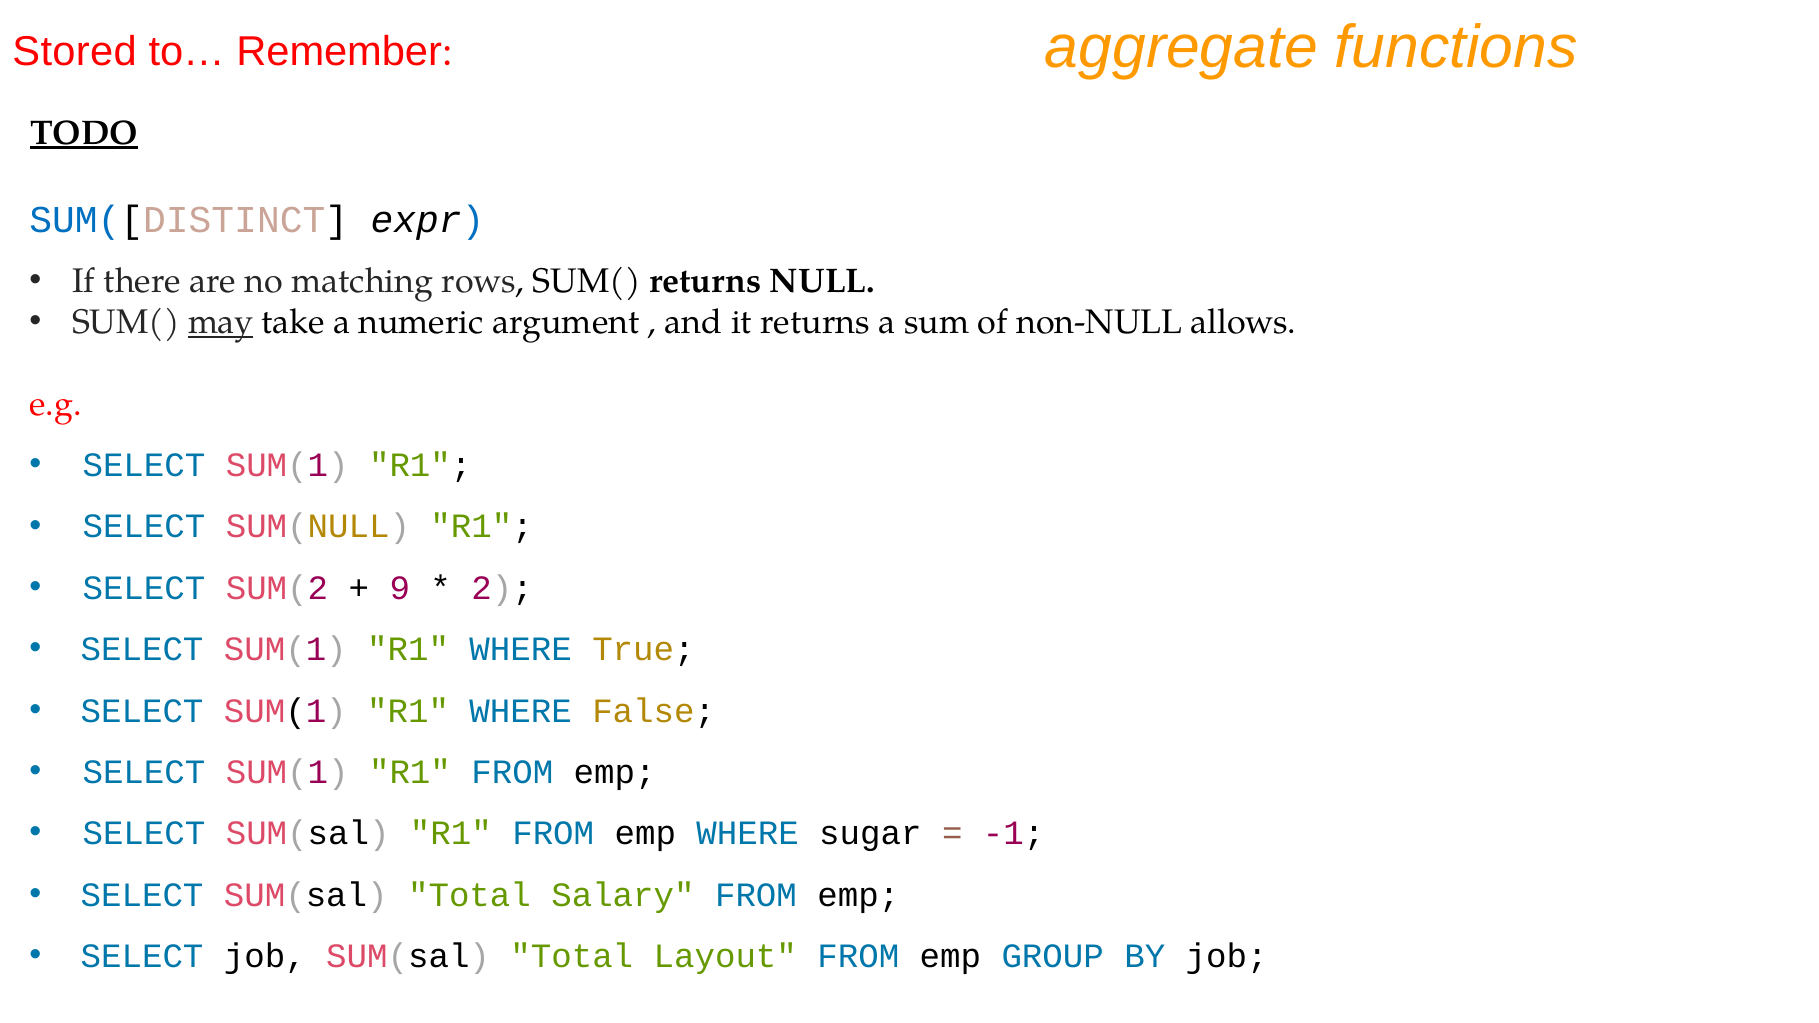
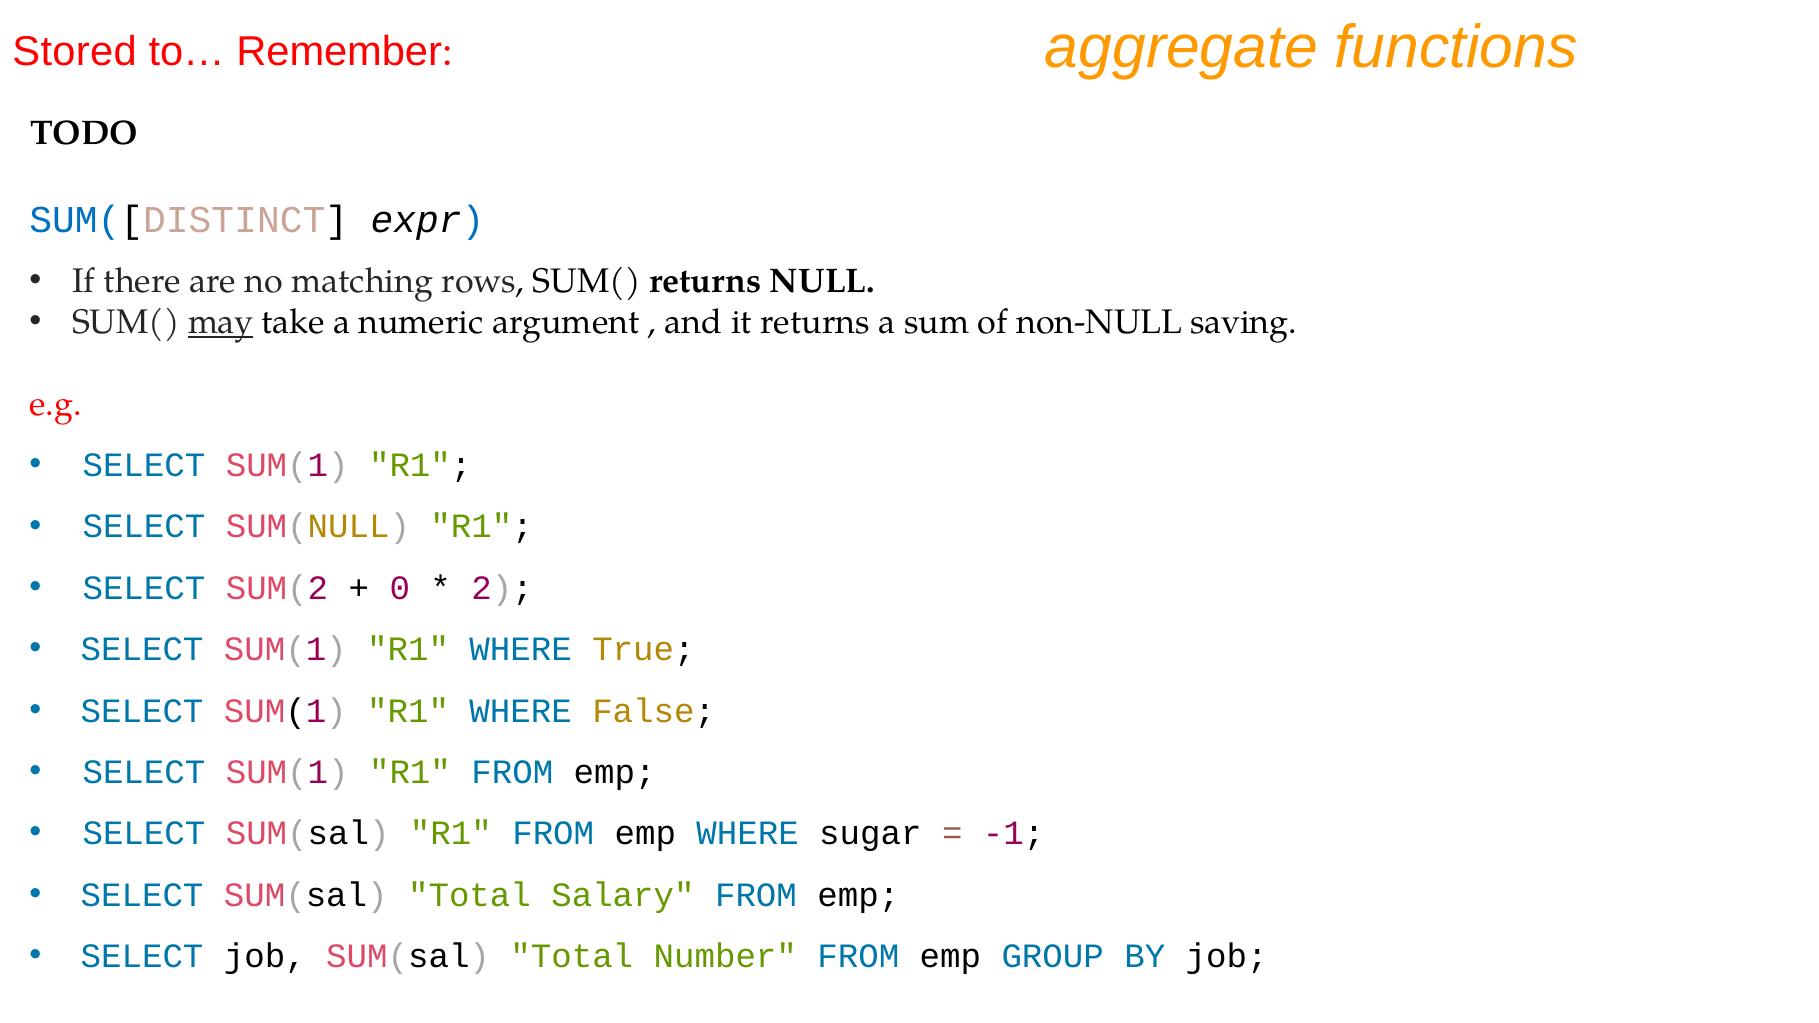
TODO underline: present -> none
allows: allows -> saving
9: 9 -> 0
Layout: Layout -> Number
